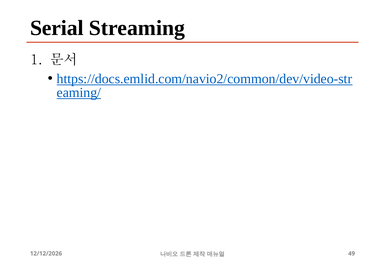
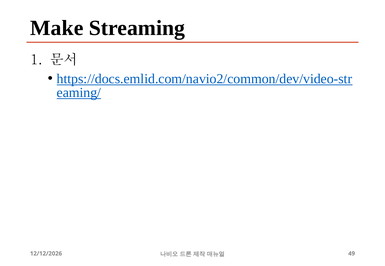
Serial: Serial -> Make
